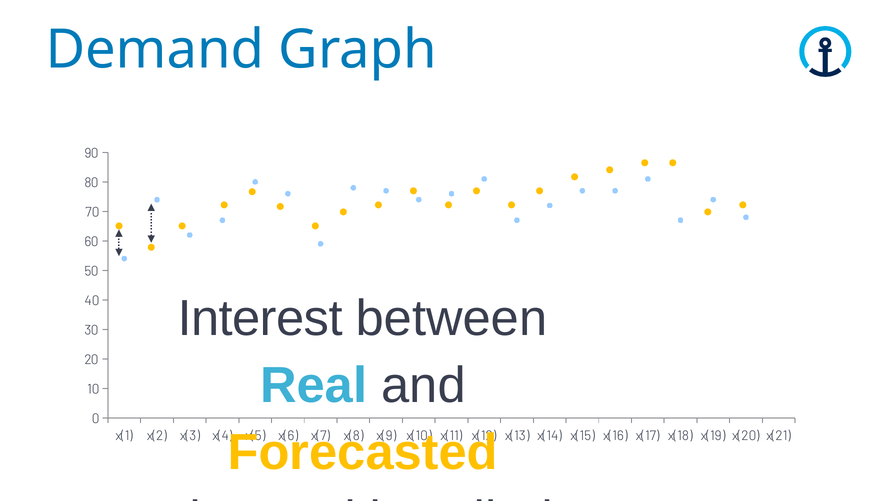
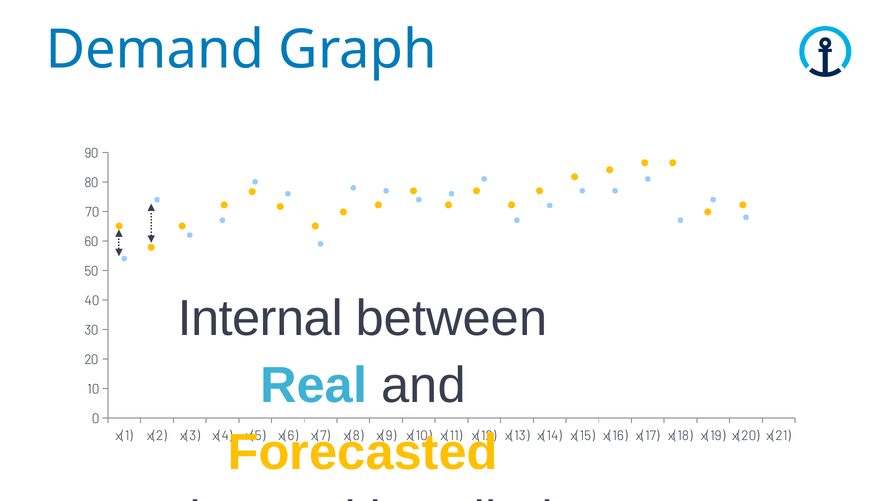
Interest: Interest -> Internal
